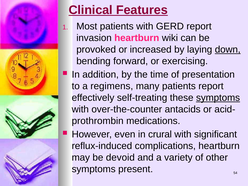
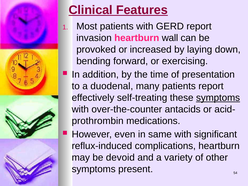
wiki: wiki -> wall
down underline: present -> none
regimens: regimens -> duodenal
crural: crural -> same
